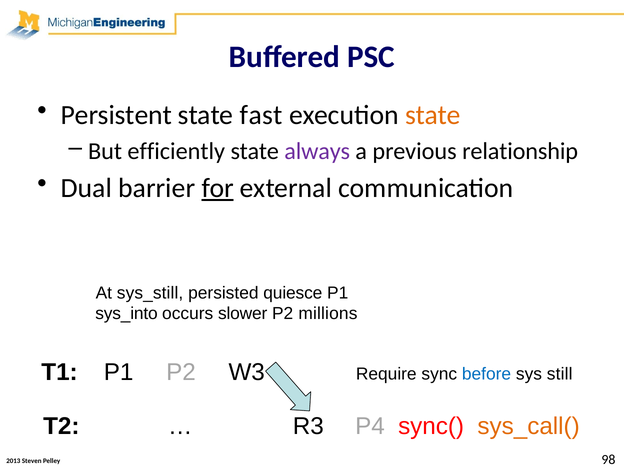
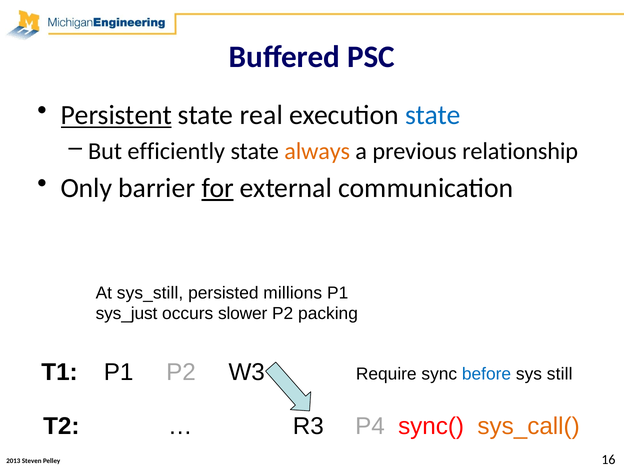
Persistent underline: none -> present
fast: fast -> real
state at (433, 115) colour: orange -> blue
always colour: purple -> orange
Dual: Dual -> Only
quiesce: quiesce -> millions
sys_into: sys_into -> sys_just
millions: millions -> packing
98: 98 -> 16
